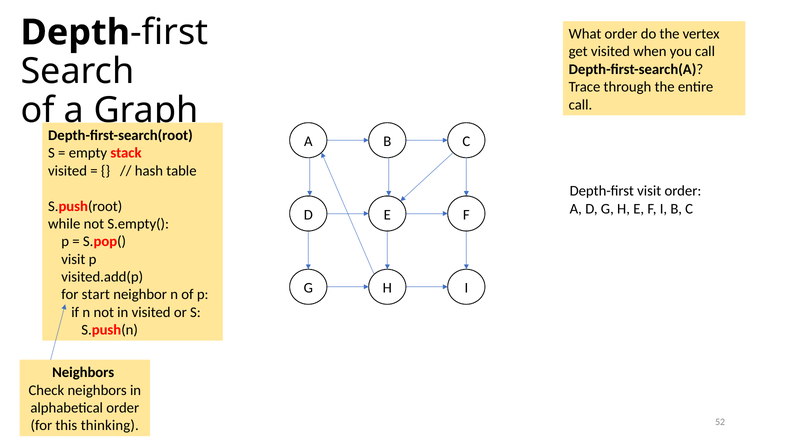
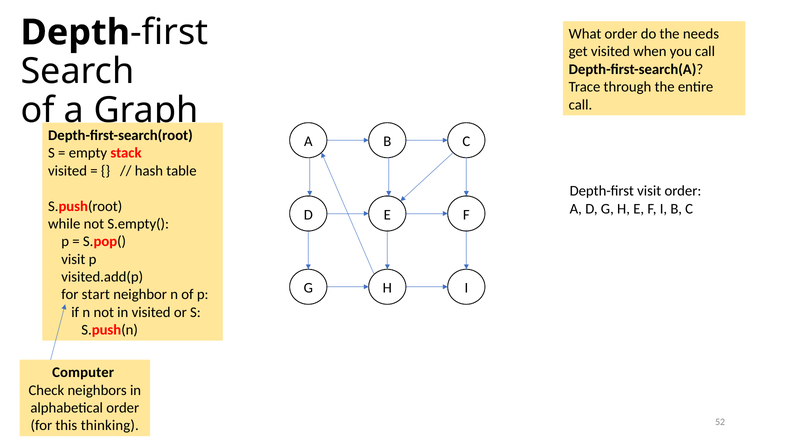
vertex: vertex -> needs
Neighbors at (83, 372): Neighbors -> Computer
